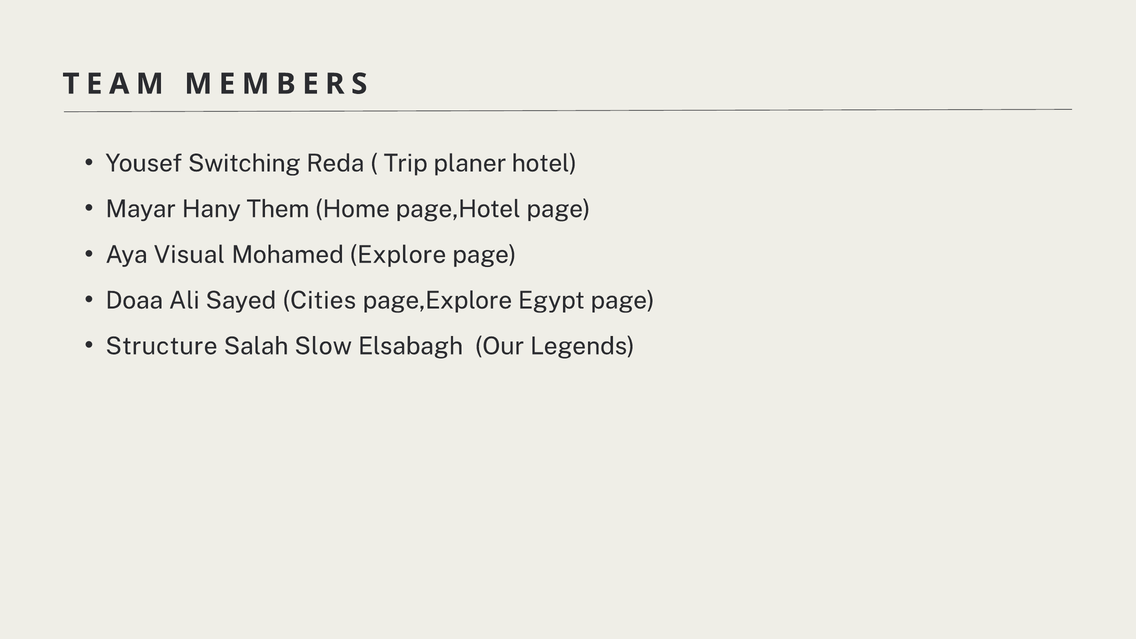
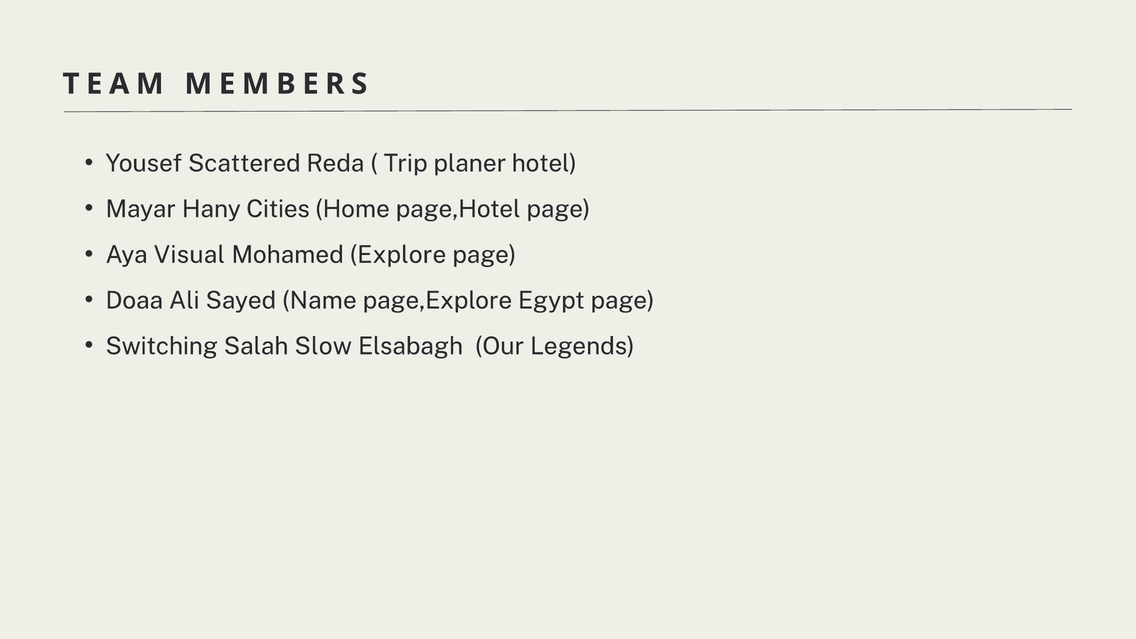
Switching: Switching -> Scattered
Them: Them -> Cities
Cities: Cities -> Name
Structure: Structure -> Switching
